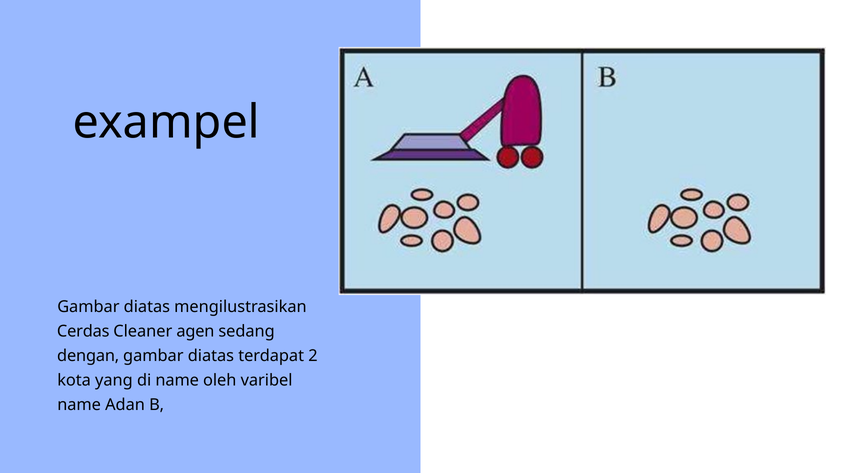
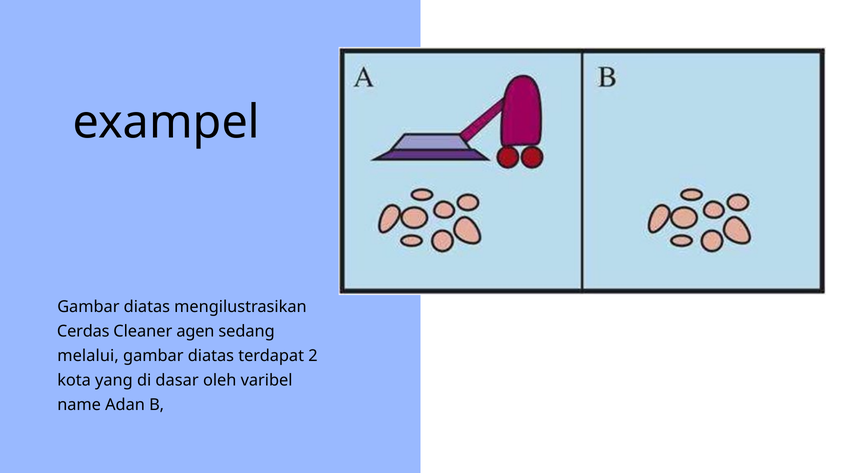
dengan: dengan -> melalui
di name: name -> dasar
